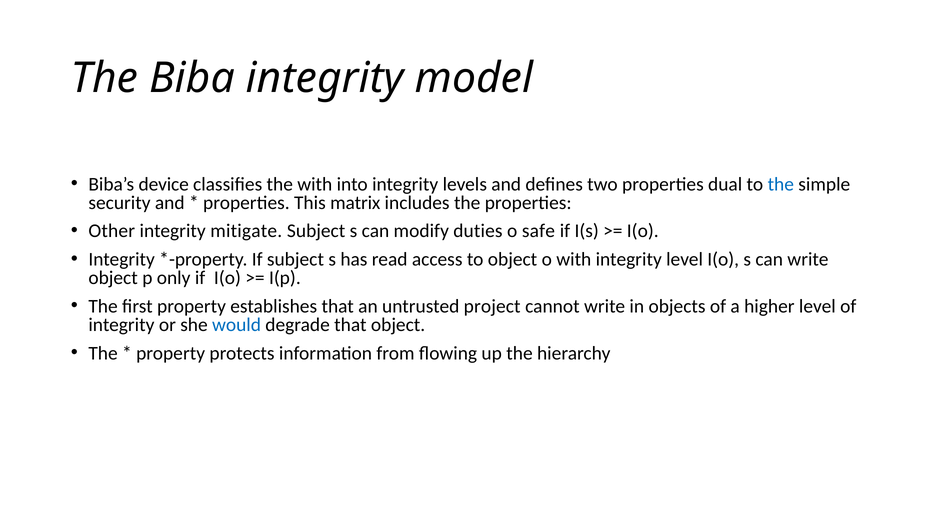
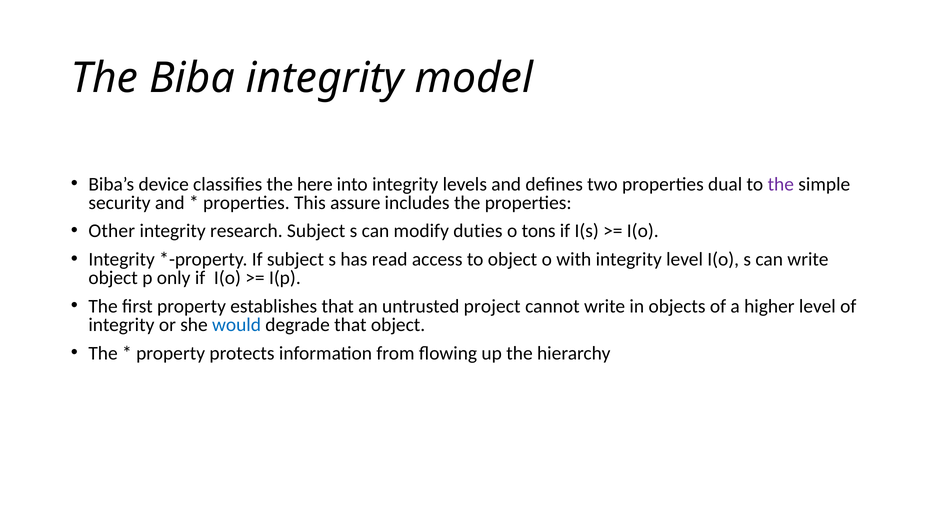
the with: with -> here
the at (781, 184) colour: blue -> purple
matrix: matrix -> assure
mitigate: mitigate -> research
safe: safe -> tons
